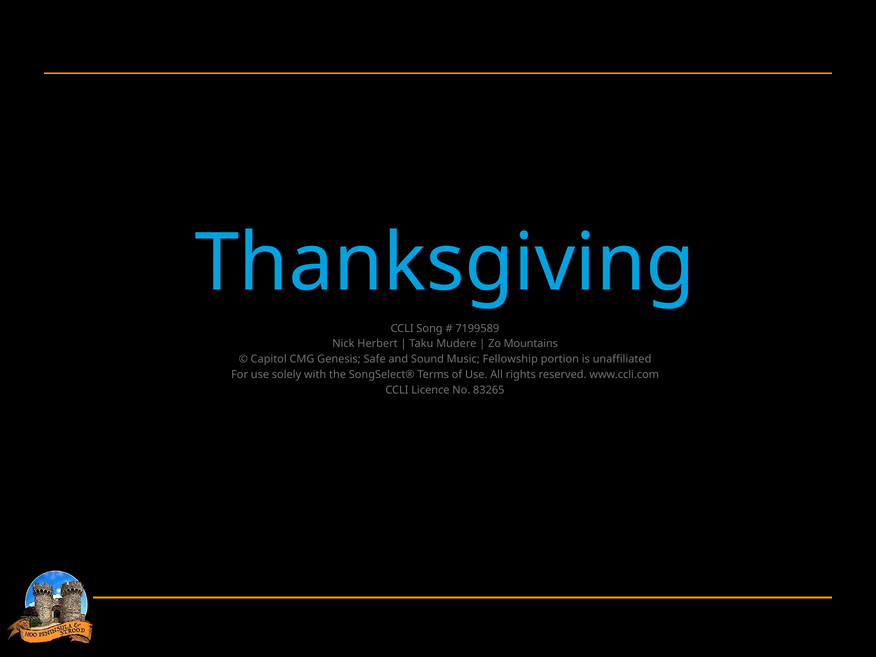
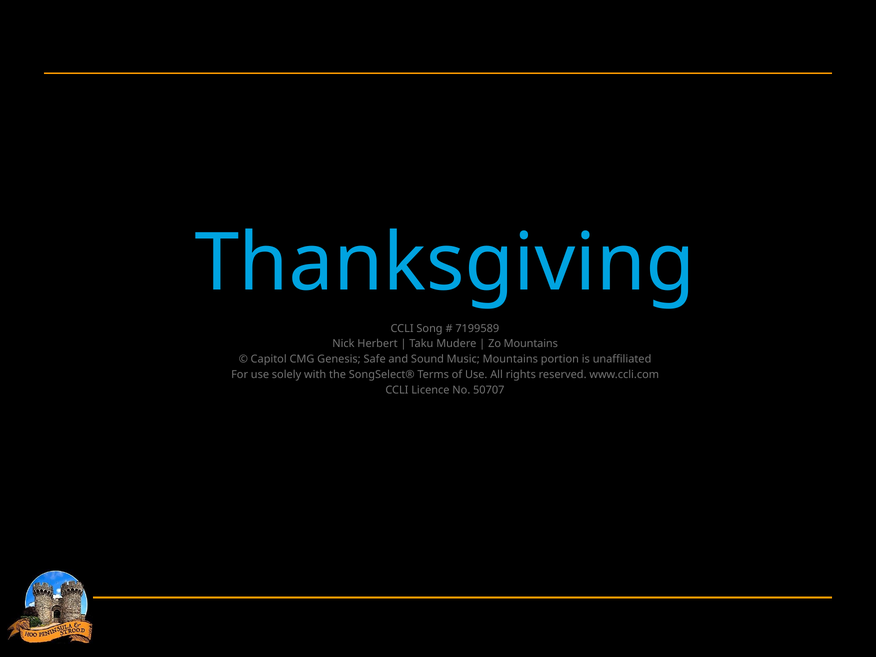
Music Fellowship: Fellowship -> Mountains
83265: 83265 -> 50707
